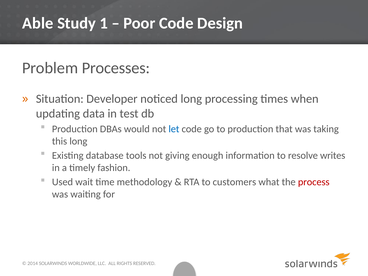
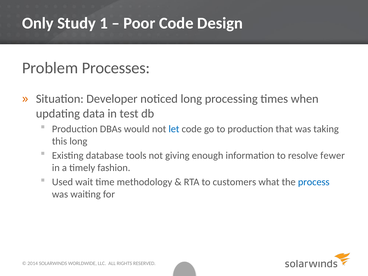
Able: Able -> Only
writes: writes -> fewer
process colour: red -> blue
